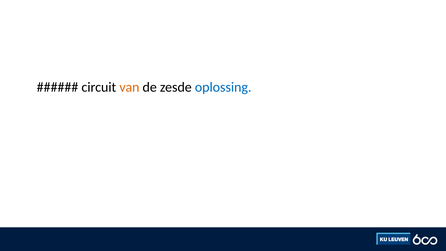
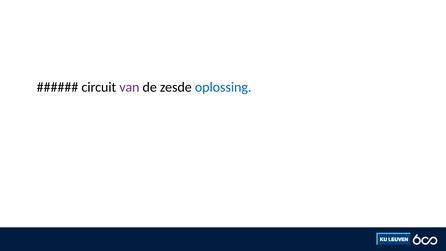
van colour: orange -> purple
